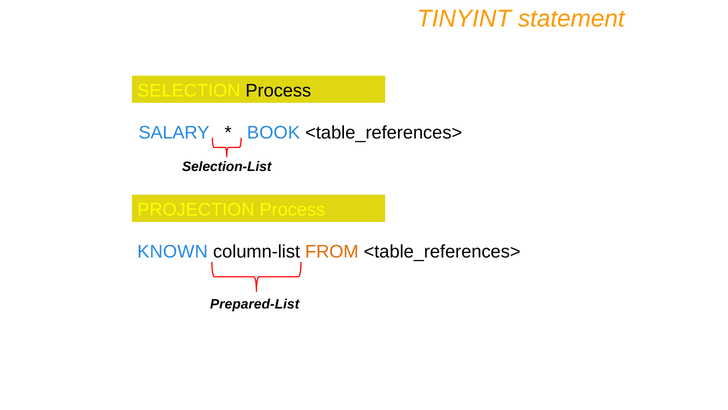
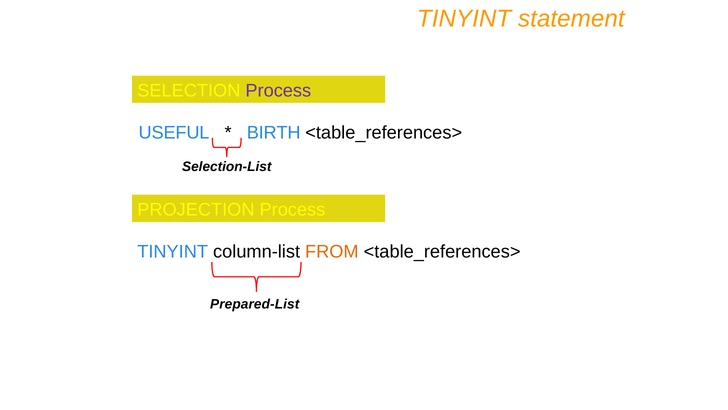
Process at (278, 90) colour: black -> purple
SALARY: SALARY -> USEFUL
BOOK: BOOK -> BIRTH
KNOWN at (173, 251): KNOWN -> TINYINT
